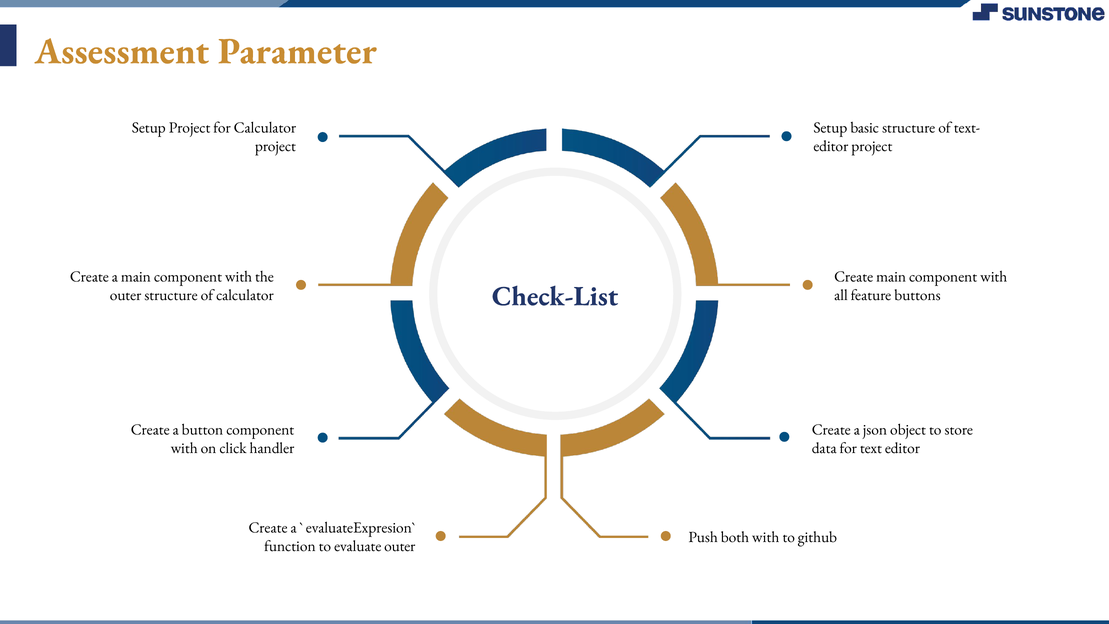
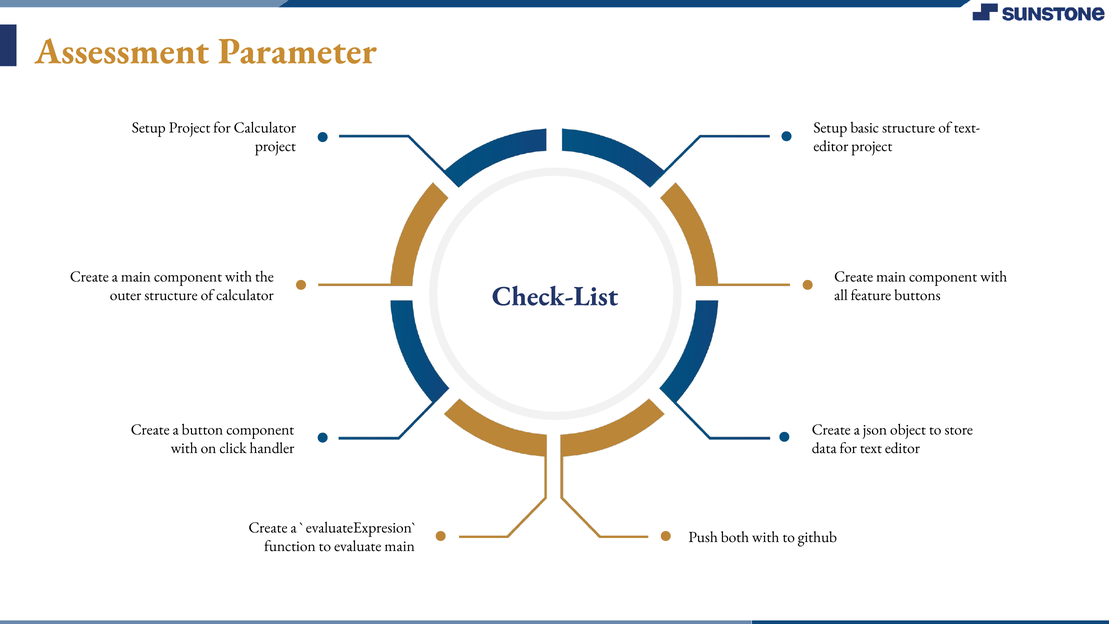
evaluate outer: outer -> main
